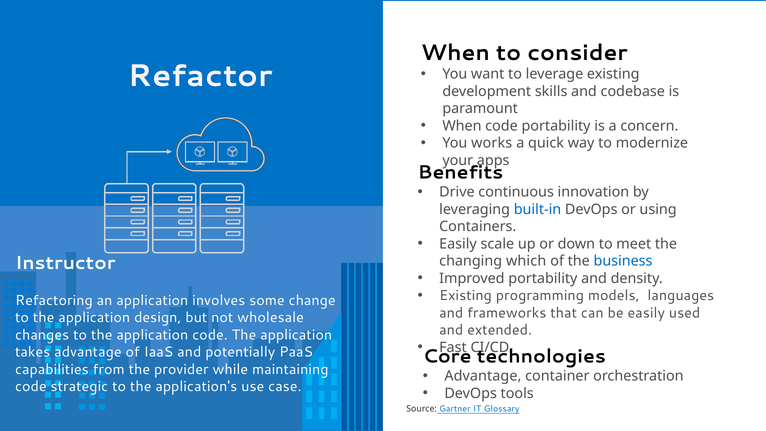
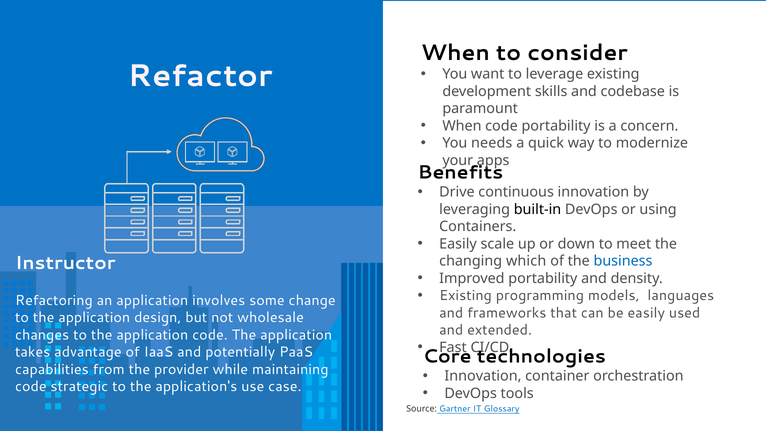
works: works -> needs
built-in colour: blue -> black
Advantage at (483, 376): Advantage -> Innovation
